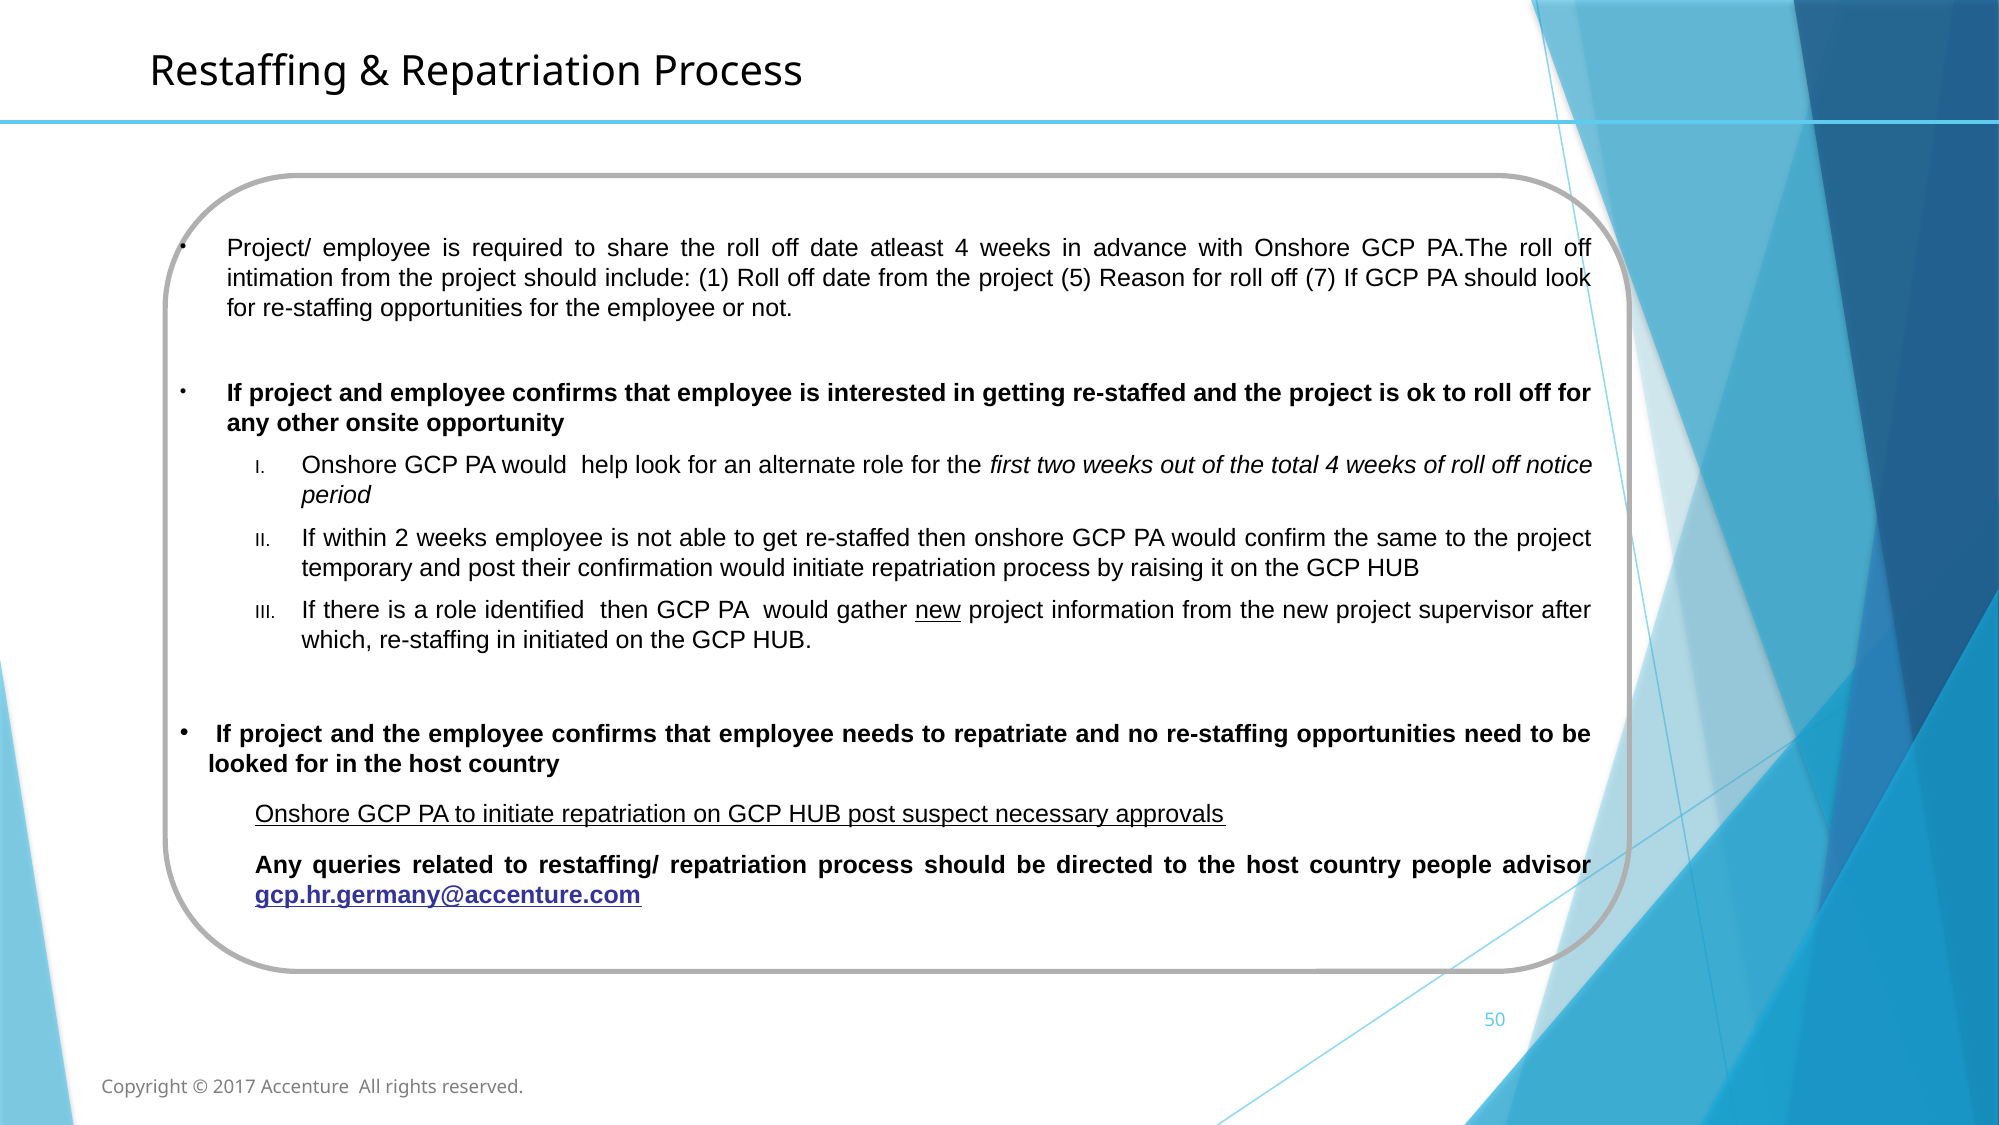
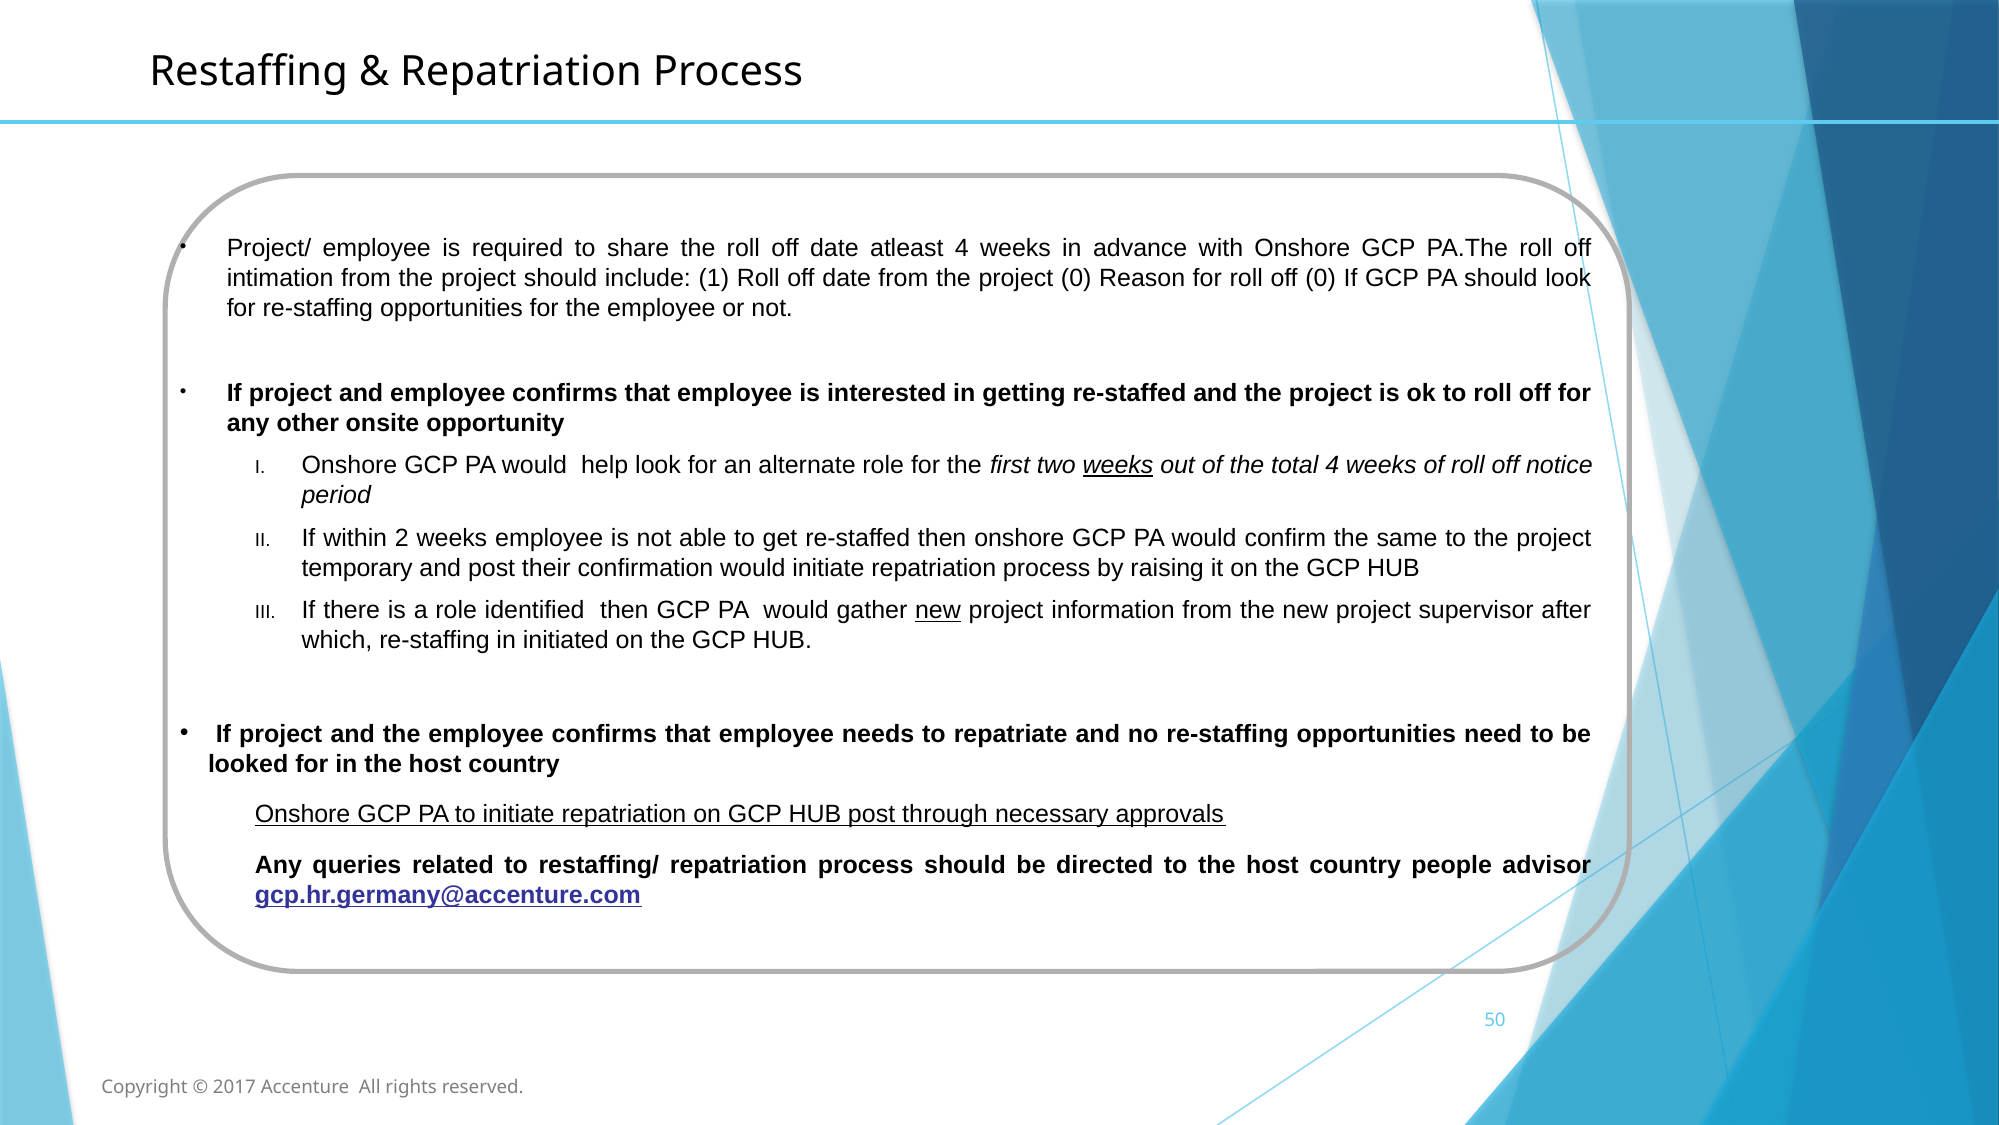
project 5: 5 -> 0
off 7: 7 -> 0
weeks at (1118, 465) underline: none -> present
suspect: suspect -> through
